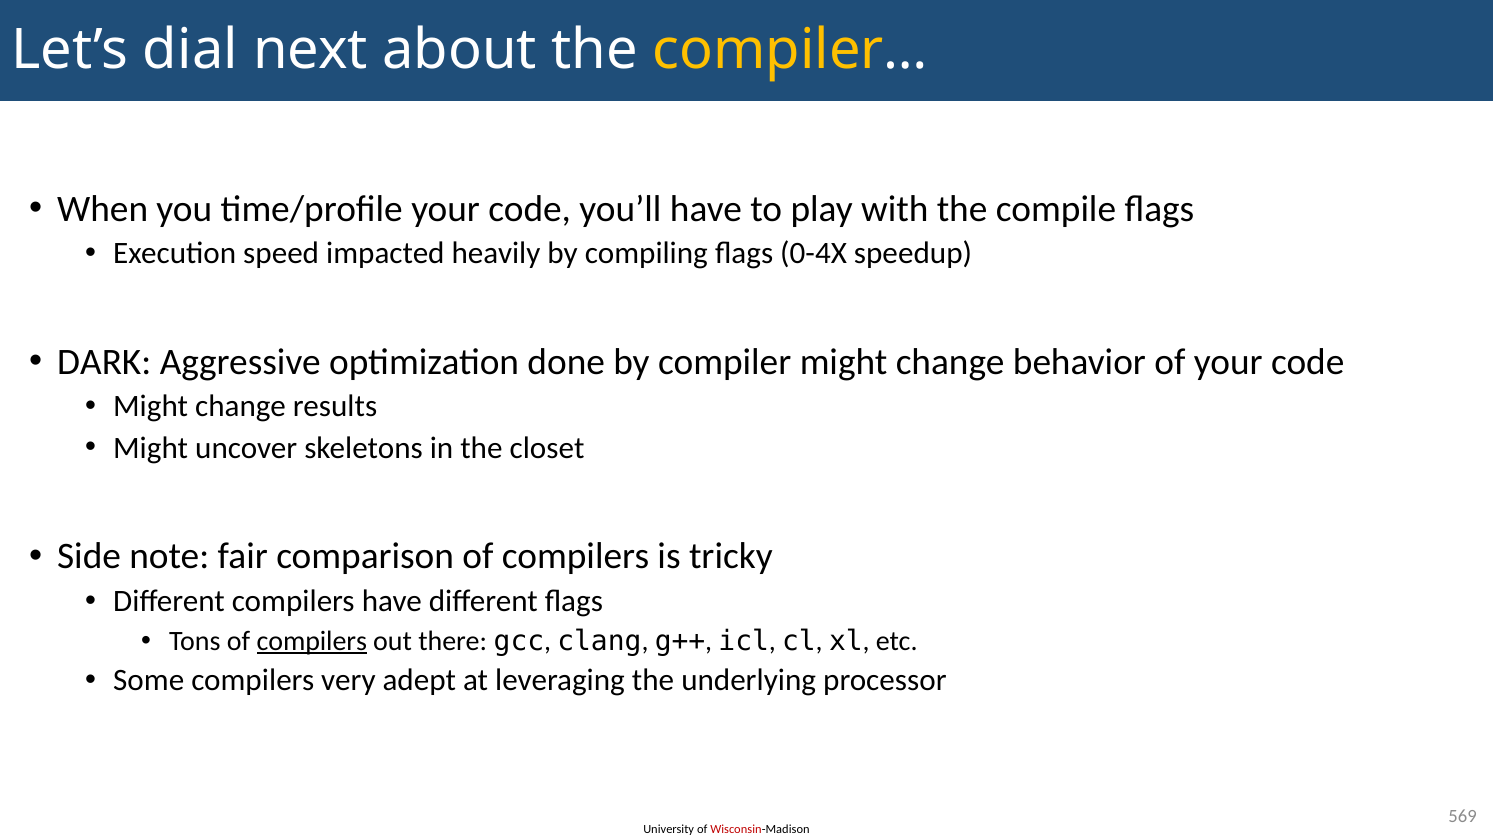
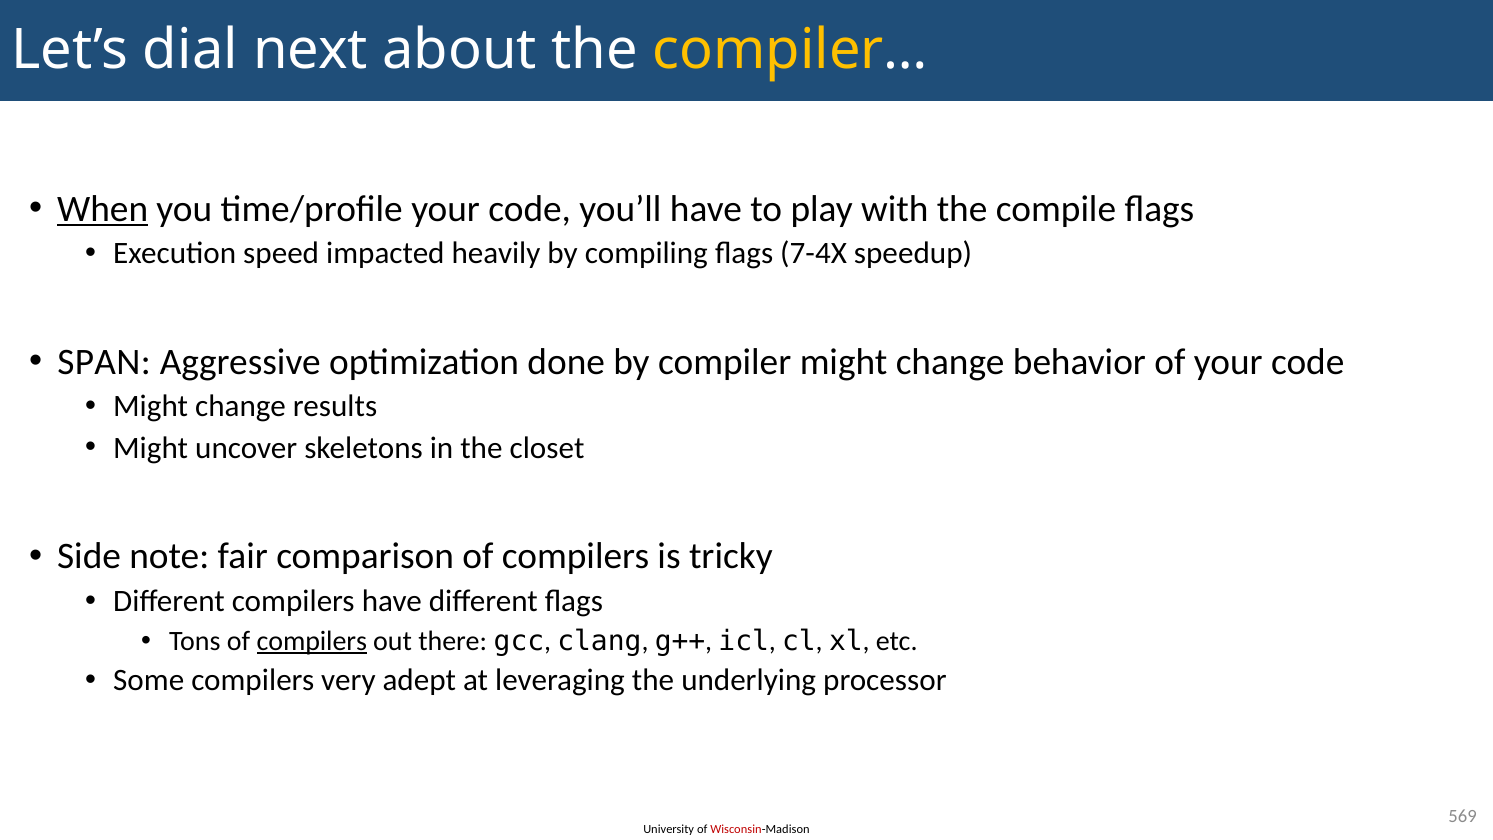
When underline: none -> present
0-4X: 0-4X -> 7-4X
DARK: DARK -> SPAN
